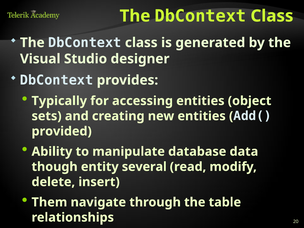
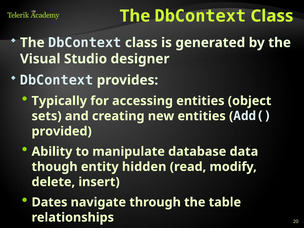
several: several -> hidden
Them: Them -> Dates
